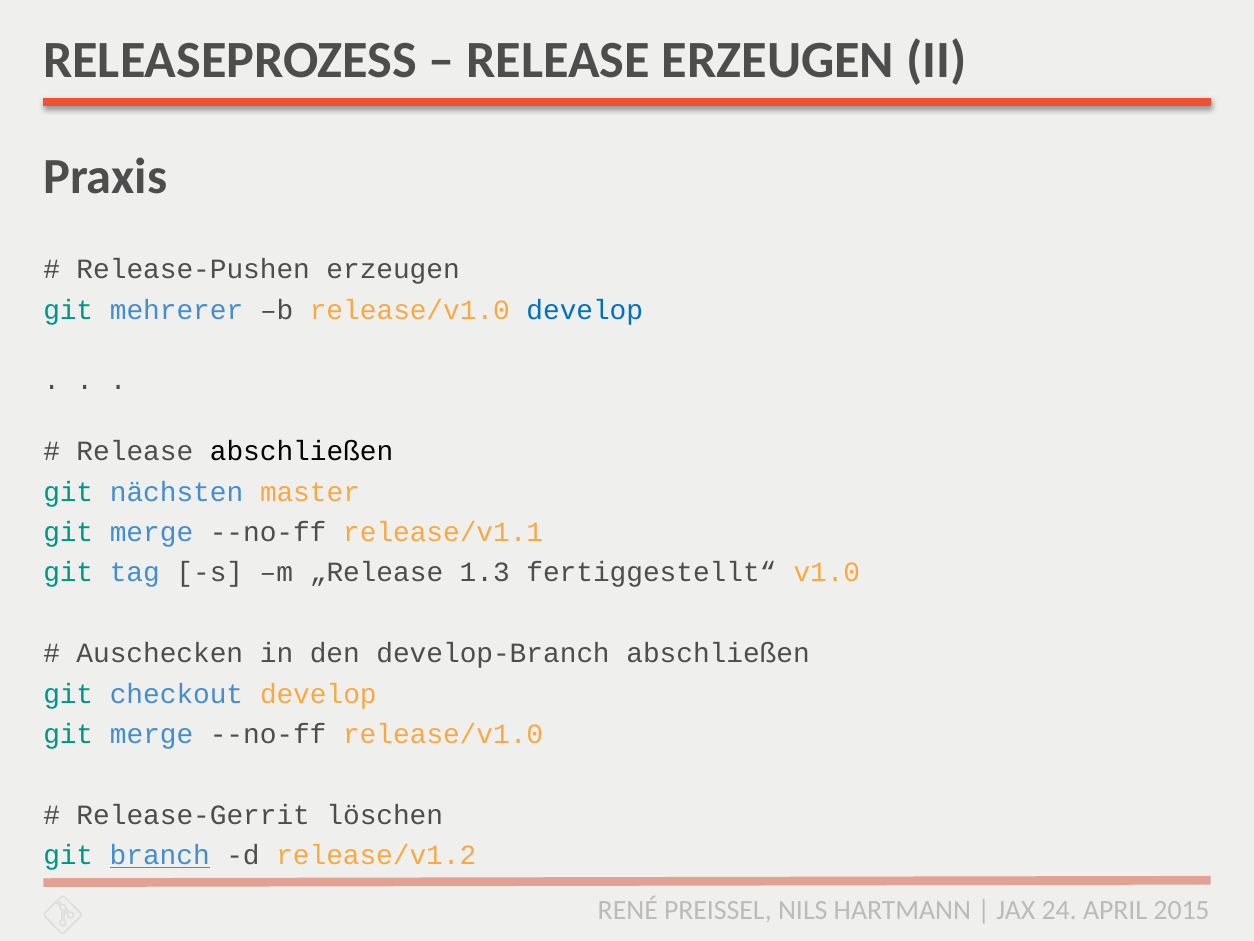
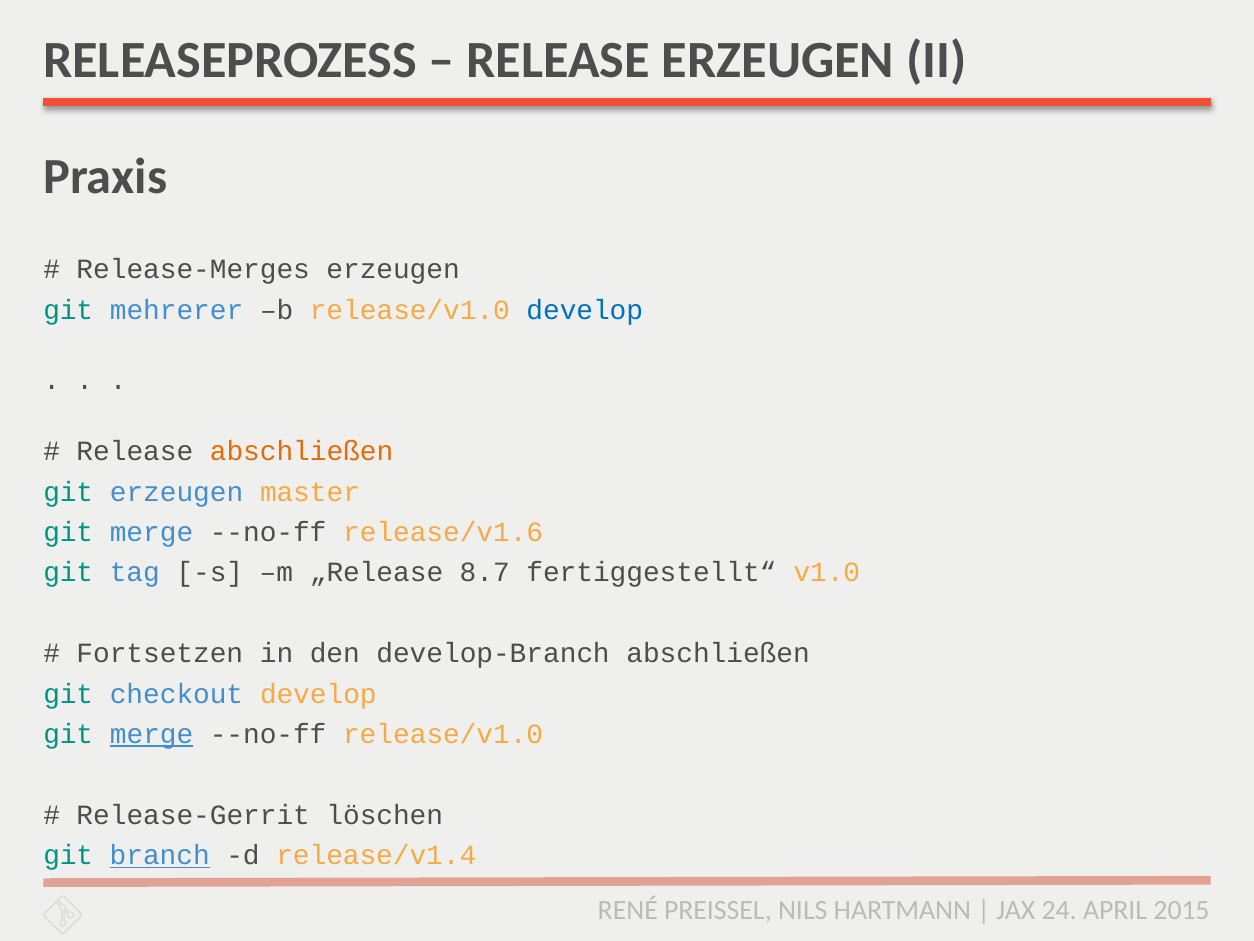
Release-Pushen: Release-Pushen -> Release-Merges
abschließen at (302, 451) colour: black -> orange
git nächsten: nächsten -> erzeugen
release/v1.1: release/v1.1 -> release/v1.6
1.3: 1.3 -> 8.7
Auschecken: Auschecken -> Fortsetzen
merge at (152, 734) underline: none -> present
release/v1.2: release/v1.2 -> release/v1.4
